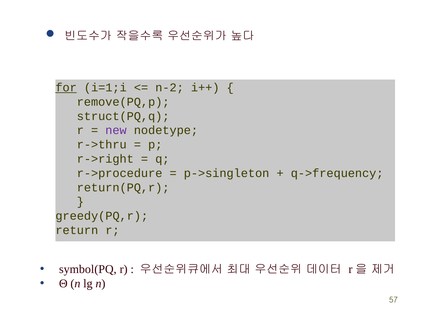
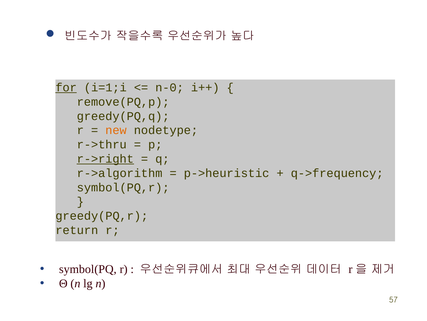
n-2: n-2 -> n-0
struct(PQ,q: struct(PQ,q -> greedy(PQ,q
new colour: purple -> orange
r->right underline: none -> present
r->procedure: r->procedure -> r->algorithm
p->singleton: p->singleton -> p->heuristic
return(PQ,r: return(PQ,r -> symbol(PQ,r
